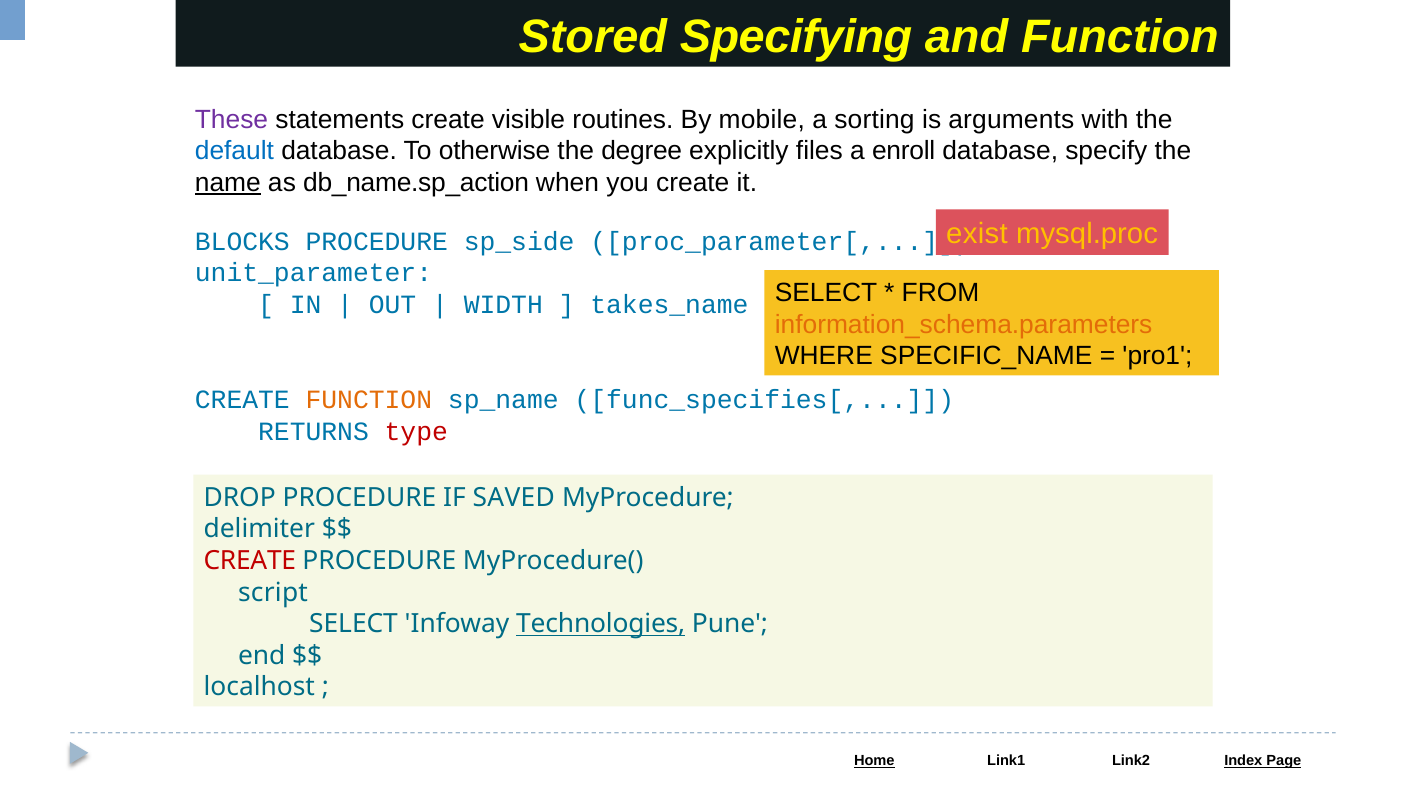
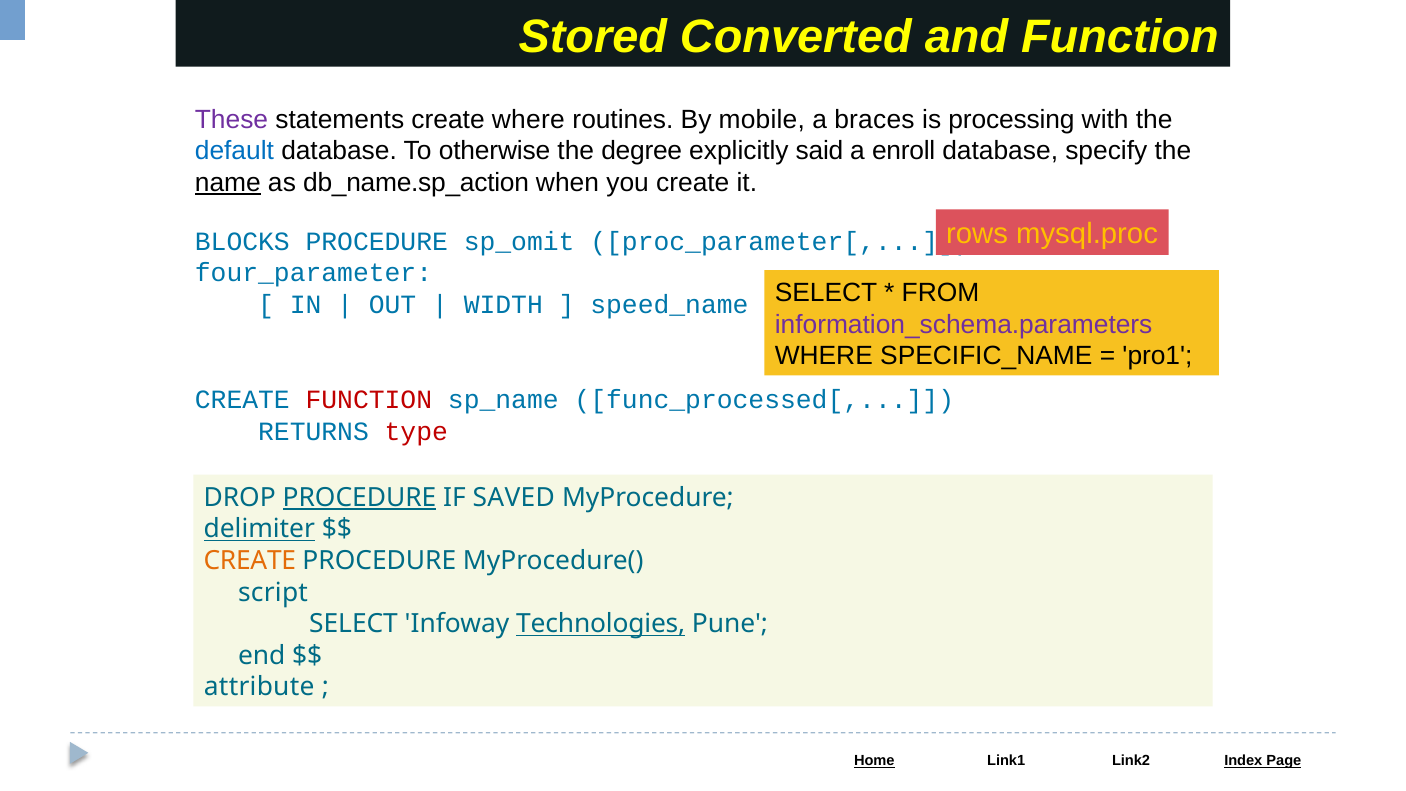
Specifying: Specifying -> Converted
create visible: visible -> where
sorting: sorting -> braces
arguments: arguments -> processing
files: files -> said
exist: exist -> rows
sp_side: sp_side -> sp_omit
unit_parameter: unit_parameter -> four_parameter
takes_name: takes_name -> speed_name
information_schema.parameters colour: orange -> purple
FUNCTION at (369, 400) colour: orange -> red
func_specifies[: func_specifies[ -> func_processed[
PROCEDURE at (359, 497) underline: none -> present
delimiter underline: none -> present
CREATE at (250, 561) colour: red -> orange
localhost: localhost -> attribute
